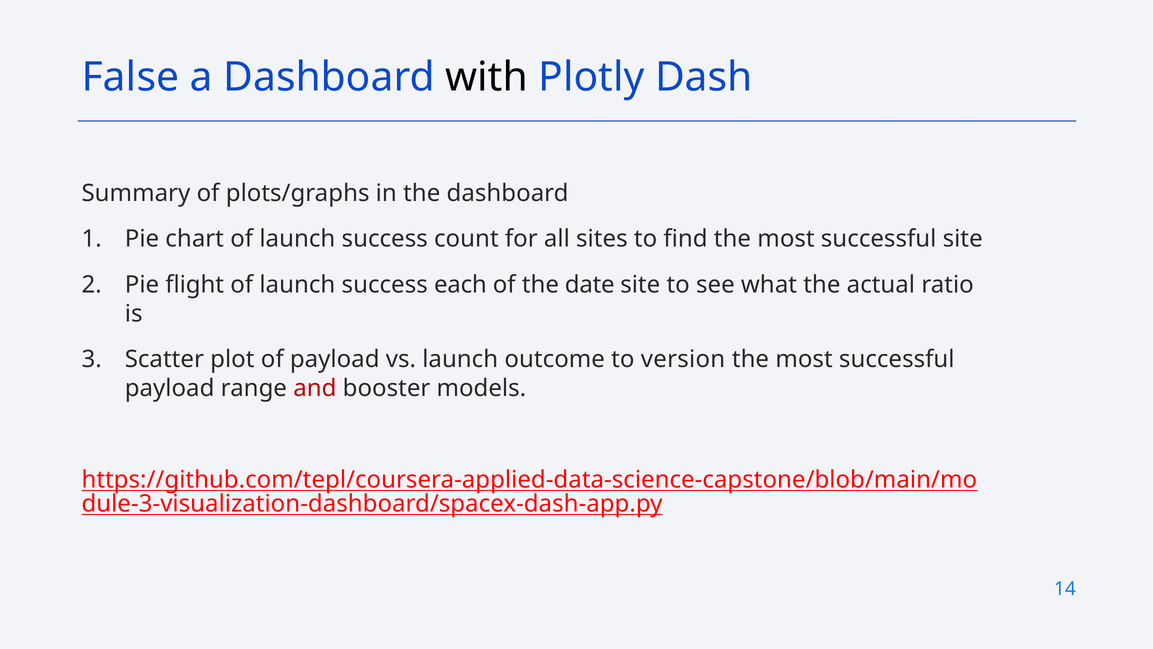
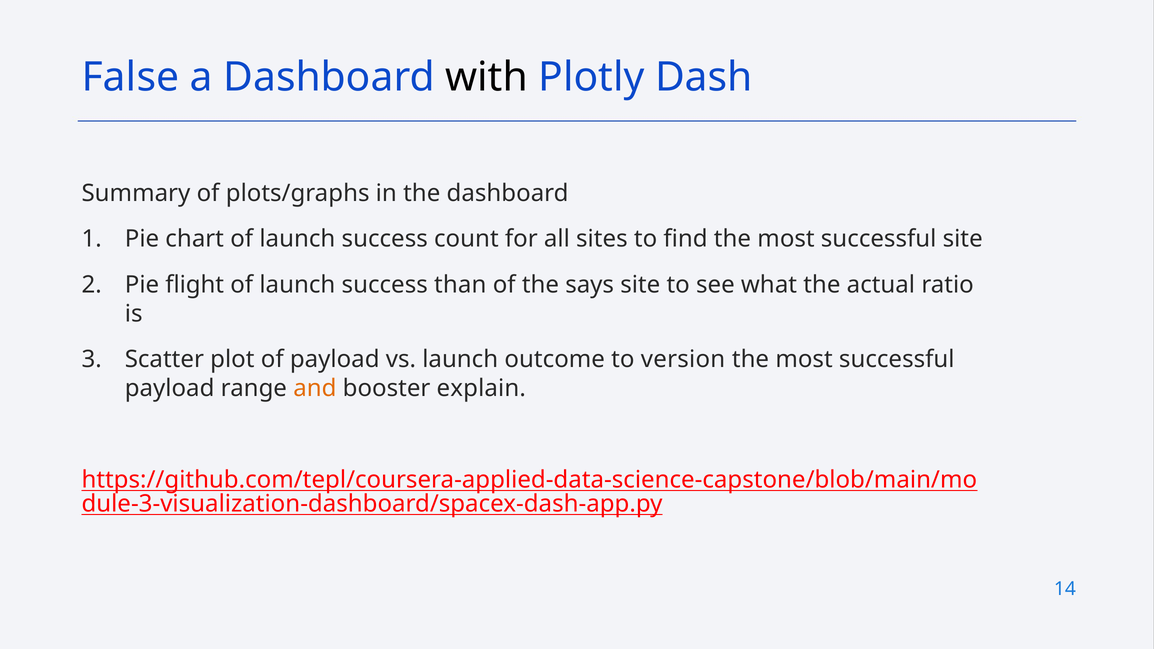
each: each -> than
date: date -> says
and colour: red -> orange
models: models -> explain
